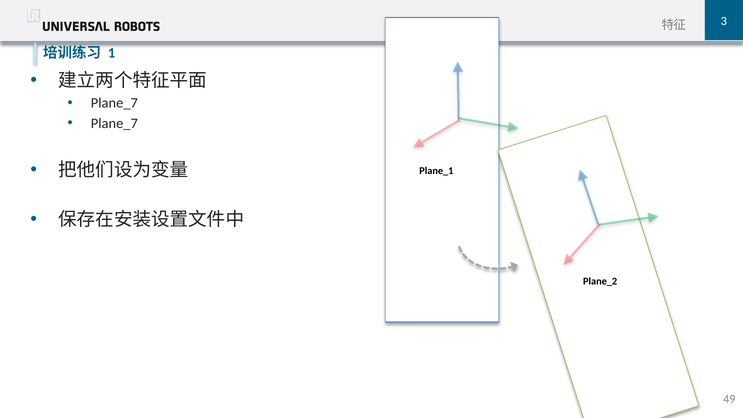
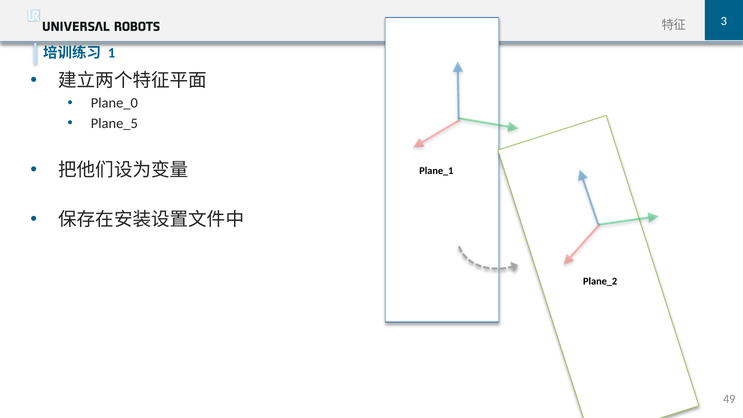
Plane_7 at (114, 103): Plane_7 -> Plane_0
Plane_7 at (114, 123): Plane_7 -> Plane_5
